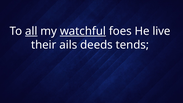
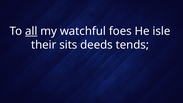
watchful underline: present -> none
live: live -> isle
ails: ails -> sits
